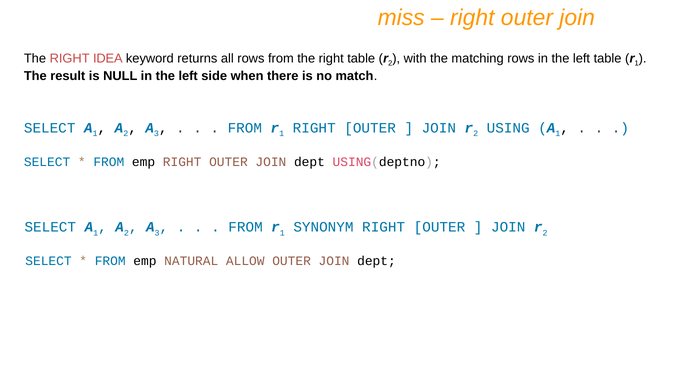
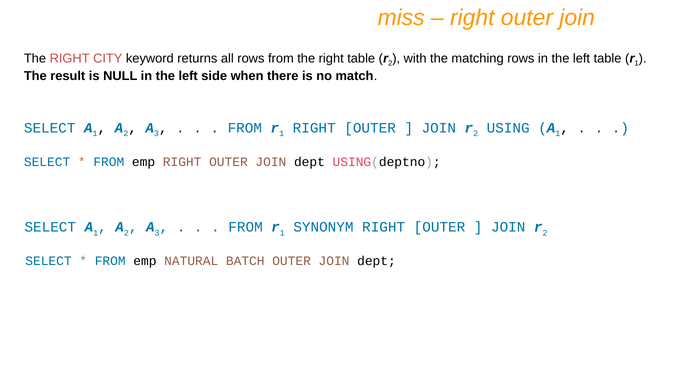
IDEA: IDEA -> CITY
ALLOW: ALLOW -> BATCH
